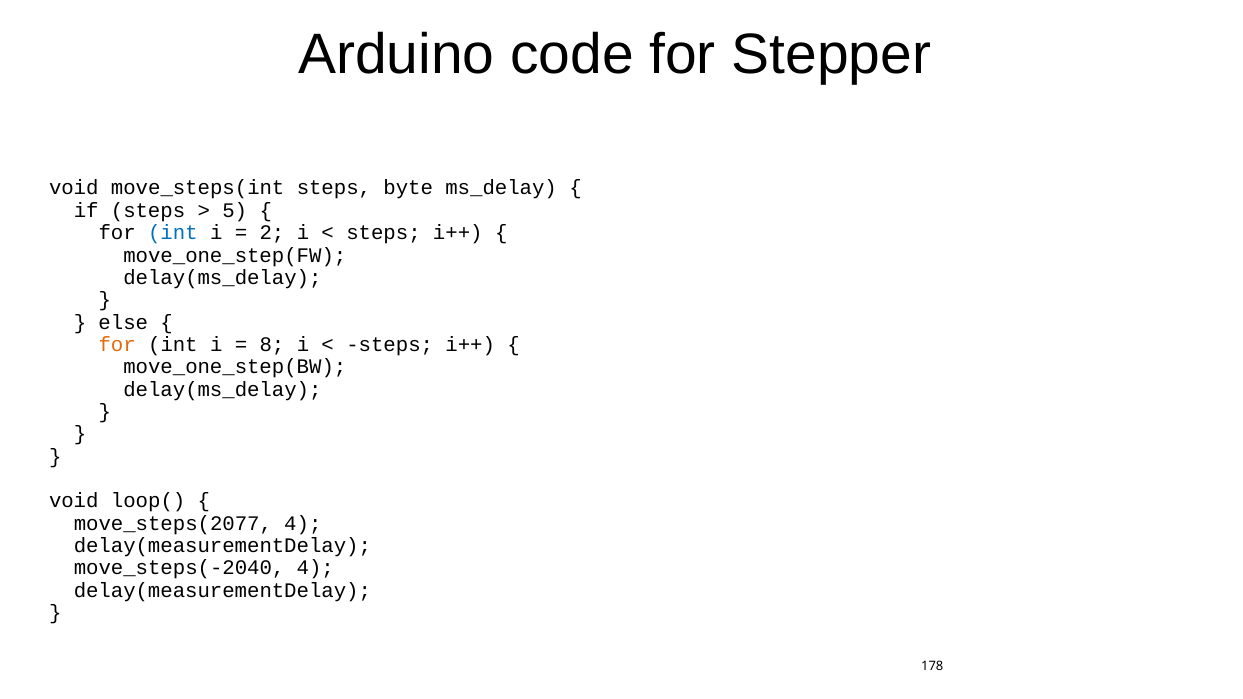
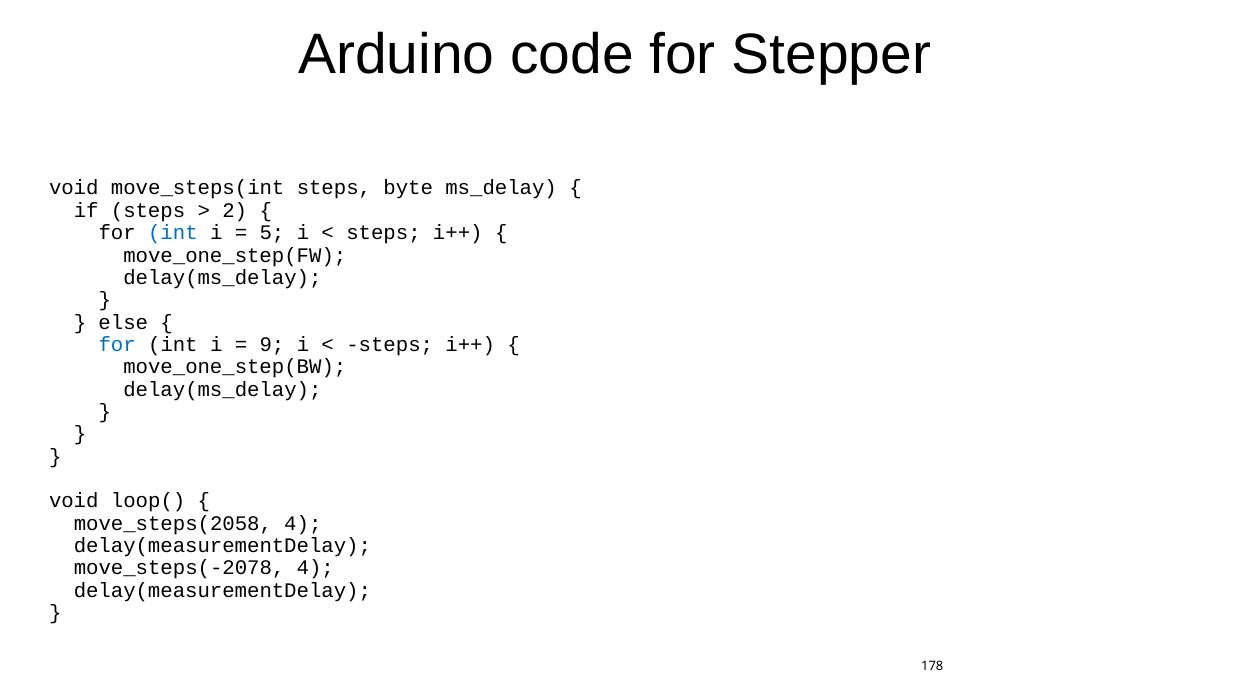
5: 5 -> 2
2: 2 -> 5
for at (117, 345) colour: orange -> blue
8: 8 -> 9
move_steps(2077: move_steps(2077 -> move_steps(2058
move_steps(-2040: move_steps(-2040 -> move_steps(-2078
